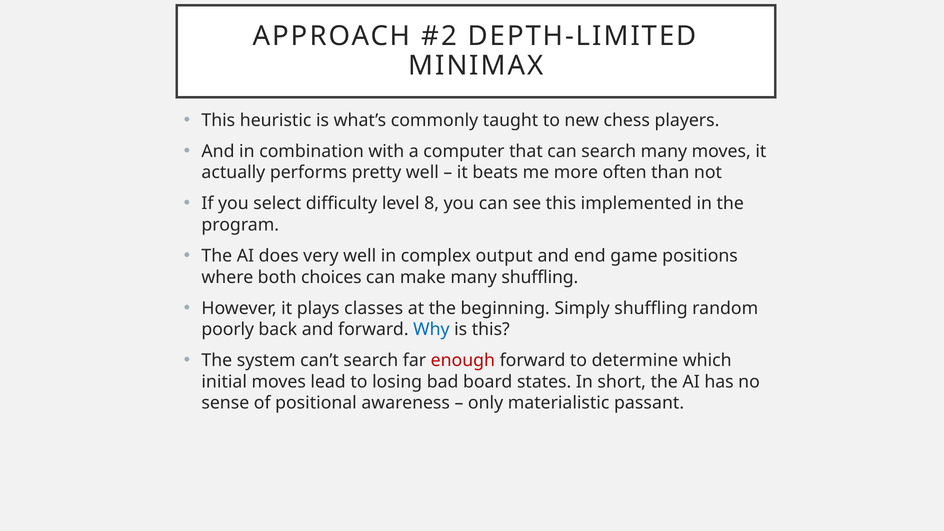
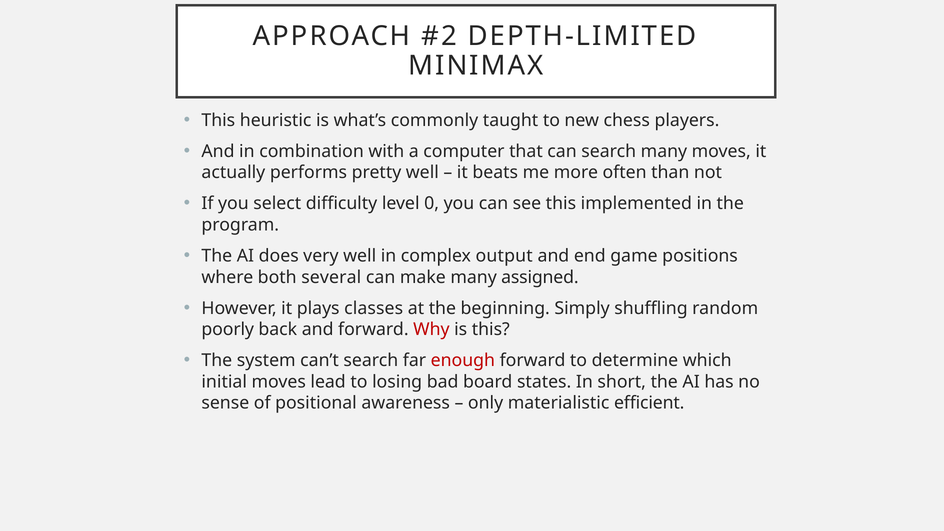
8: 8 -> 0
choices: choices -> several
many shuffling: shuffling -> assigned
Why colour: blue -> red
passant: passant -> efficient
